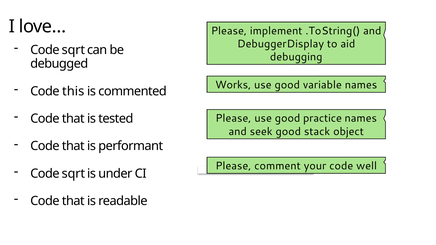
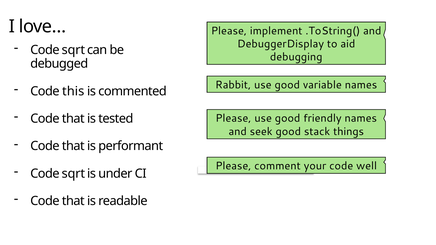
Works: Works -> Rabbit
practice: practice -> friendly
object: object -> things
